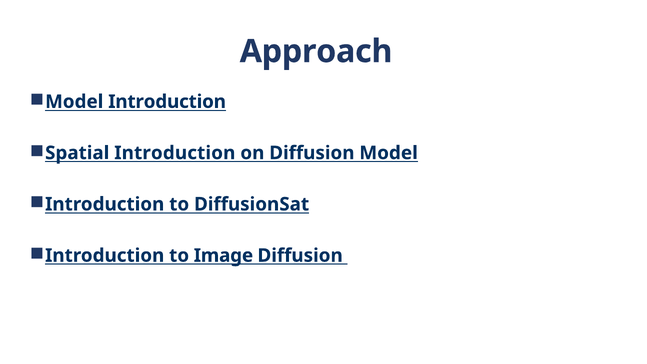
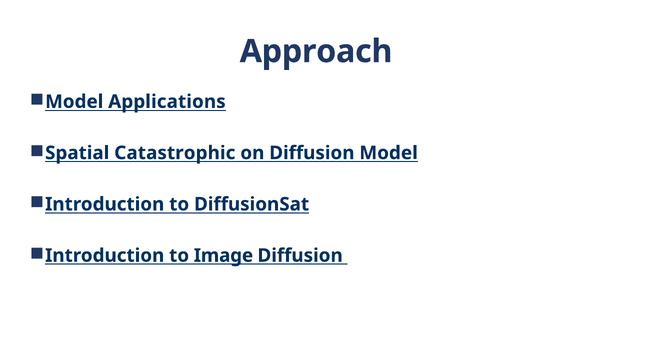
Model Introduction: Introduction -> Applications
Spatial Introduction: Introduction -> Catastrophic
